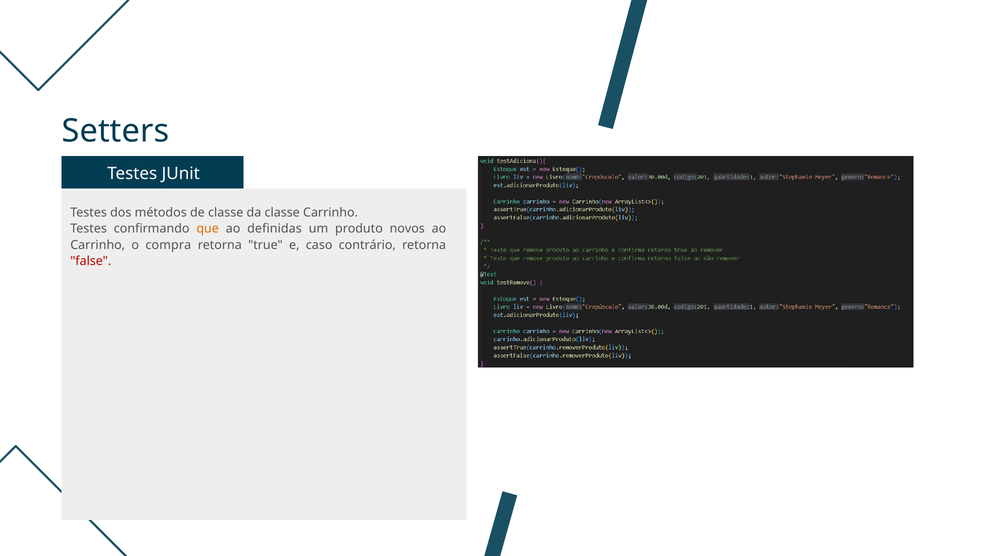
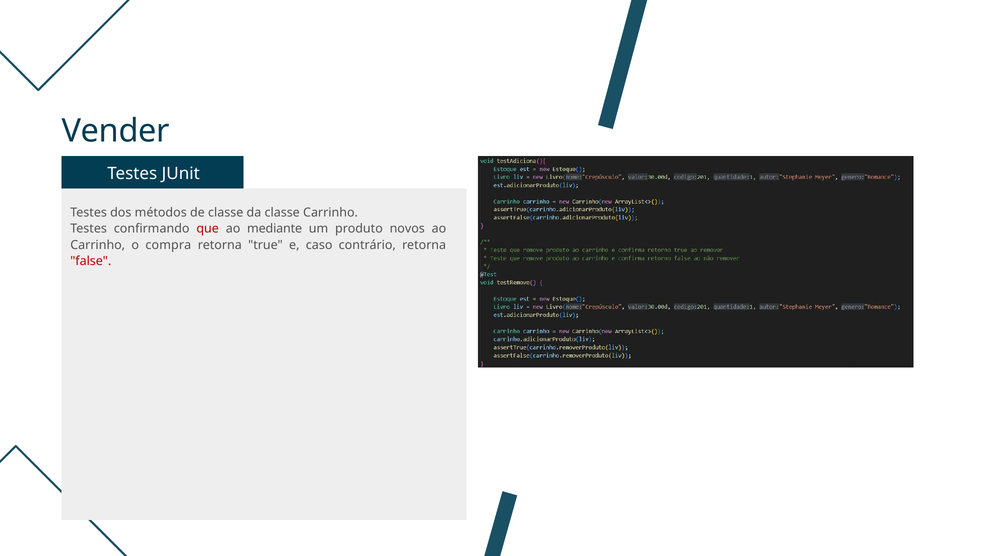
Setters: Setters -> Vender
que colour: orange -> red
definidas: definidas -> mediante
